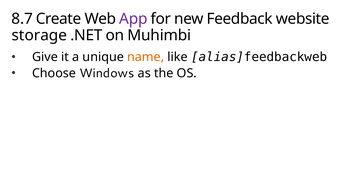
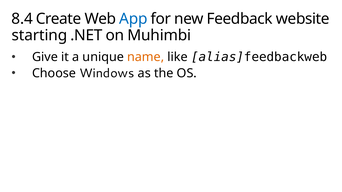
8.7: 8.7 -> 8.4
App colour: purple -> blue
storage: storage -> starting
